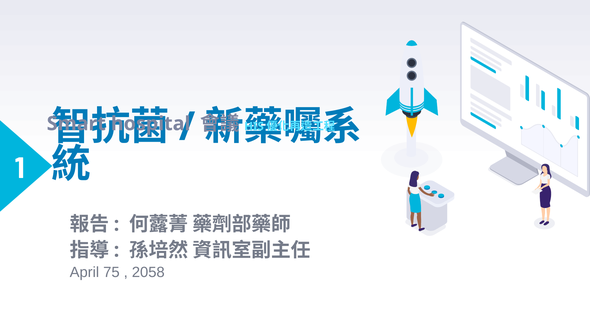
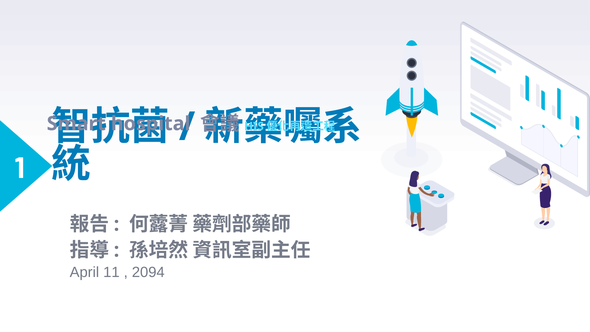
75: 75 -> 11
2058: 2058 -> 2094
